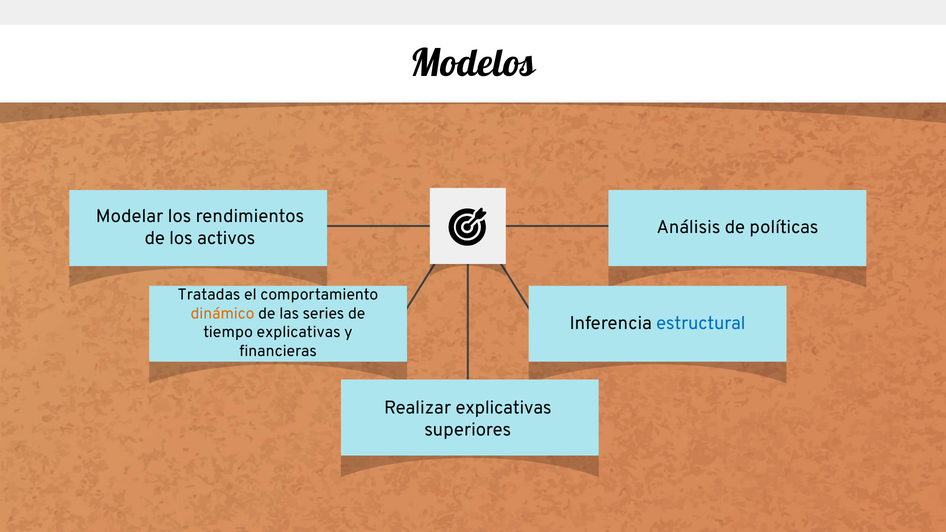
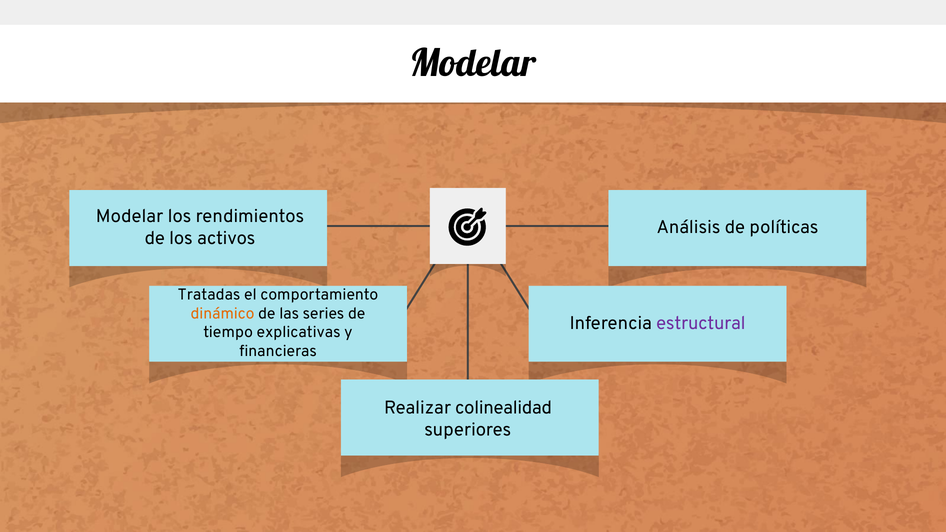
Modelos at (473, 64): Modelos -> Modelar
estructural colour: blue -> purple
Realizar explicativas: explicativas -> colinealidad
